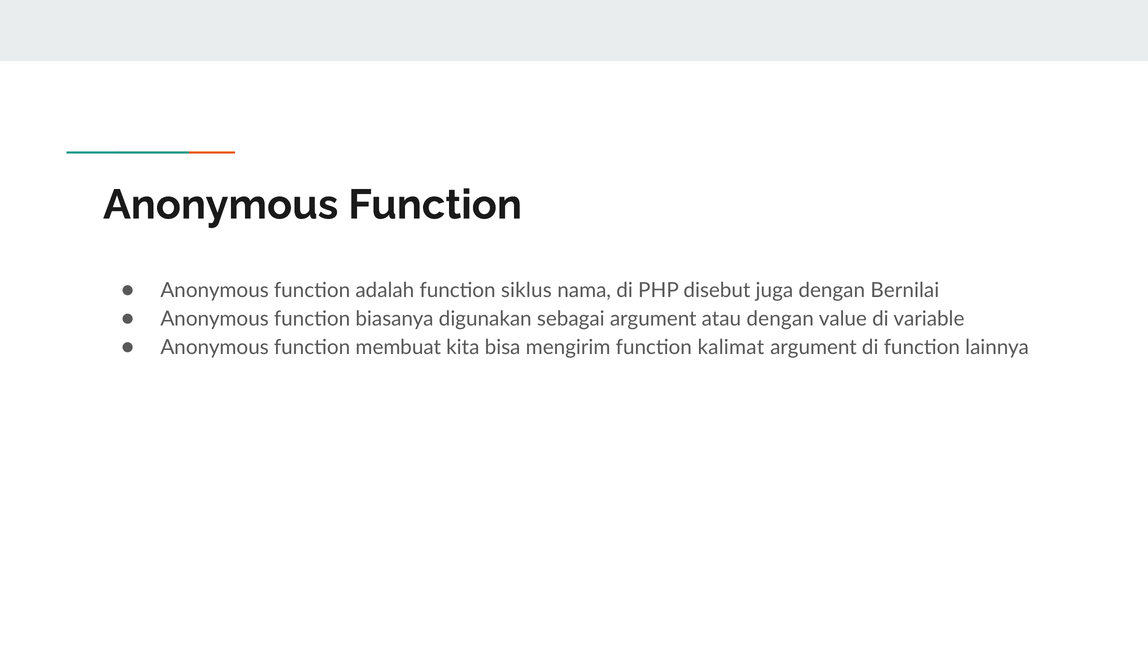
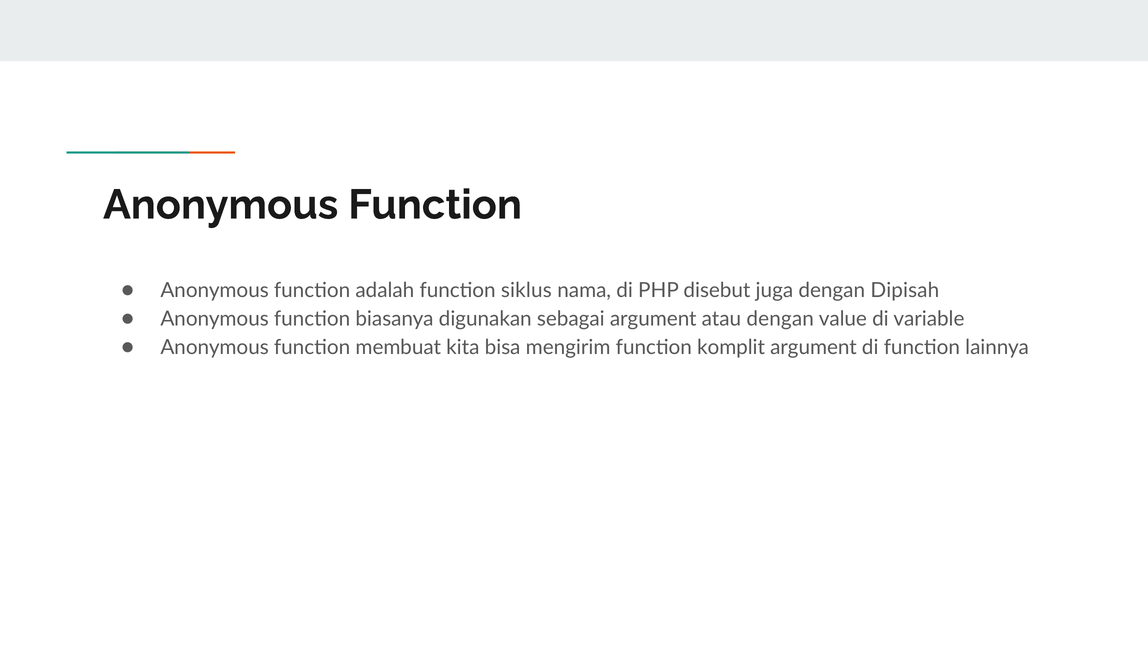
Bernilai: Bernilai -> Dipisah
kalimat: kalimat -> komplit
